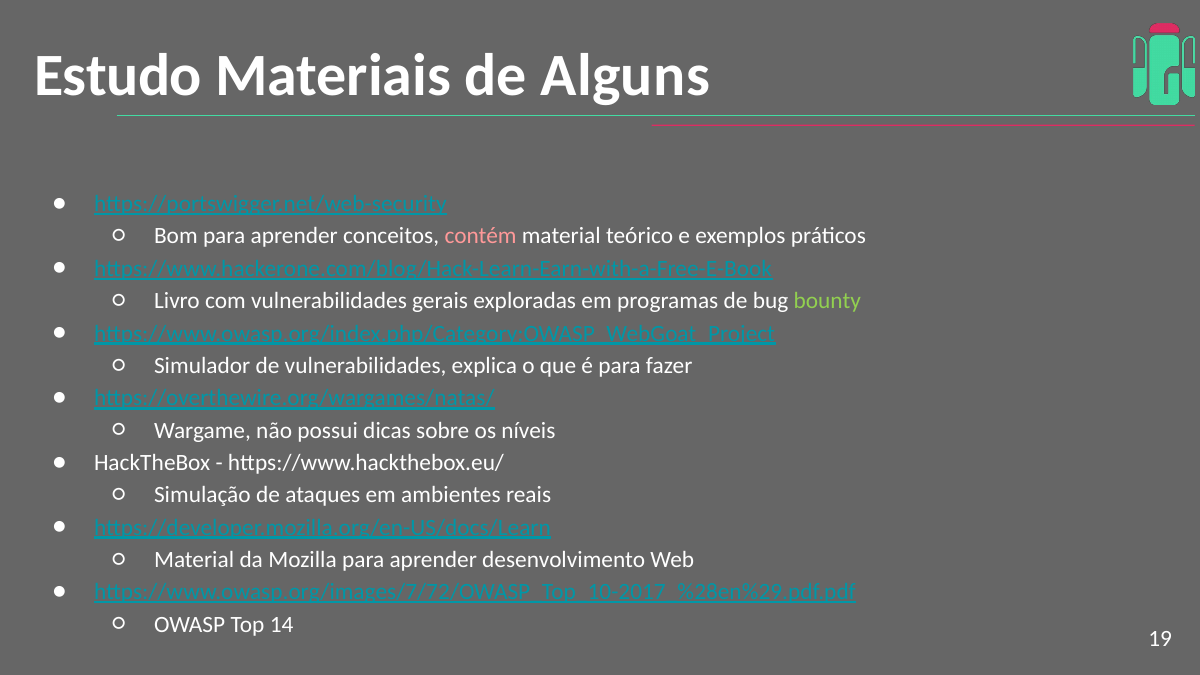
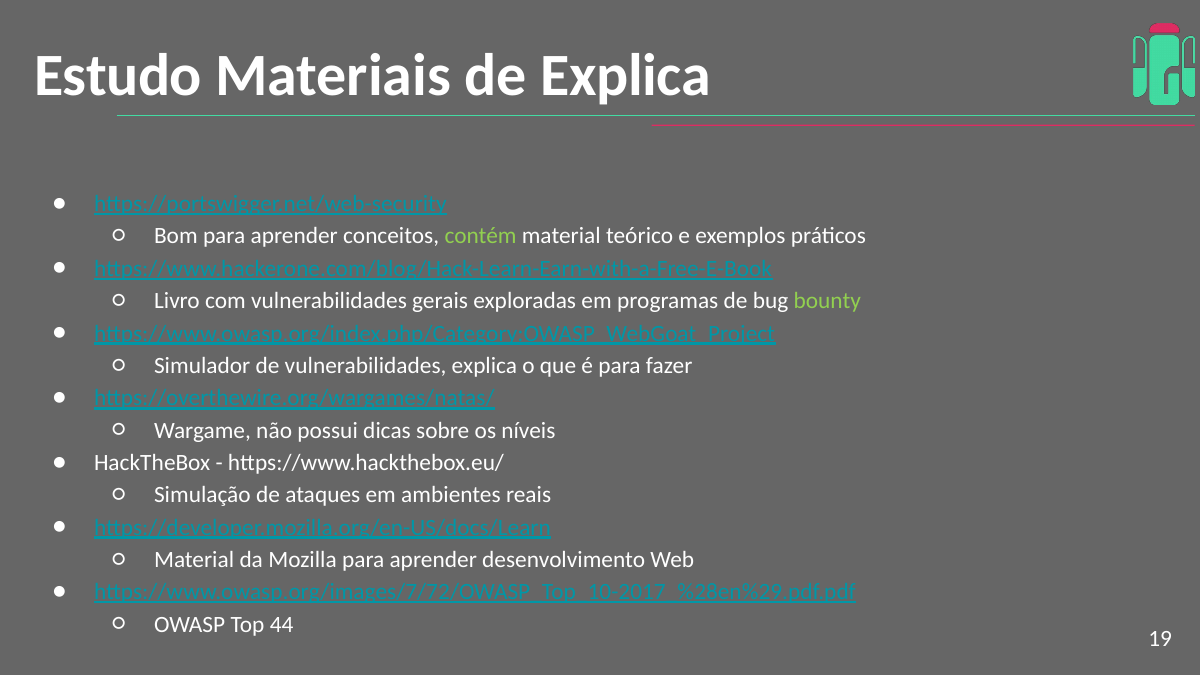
de Alguns: Alguns -> Explica
contém colour: pink -> light green
14: 14 -> 44
